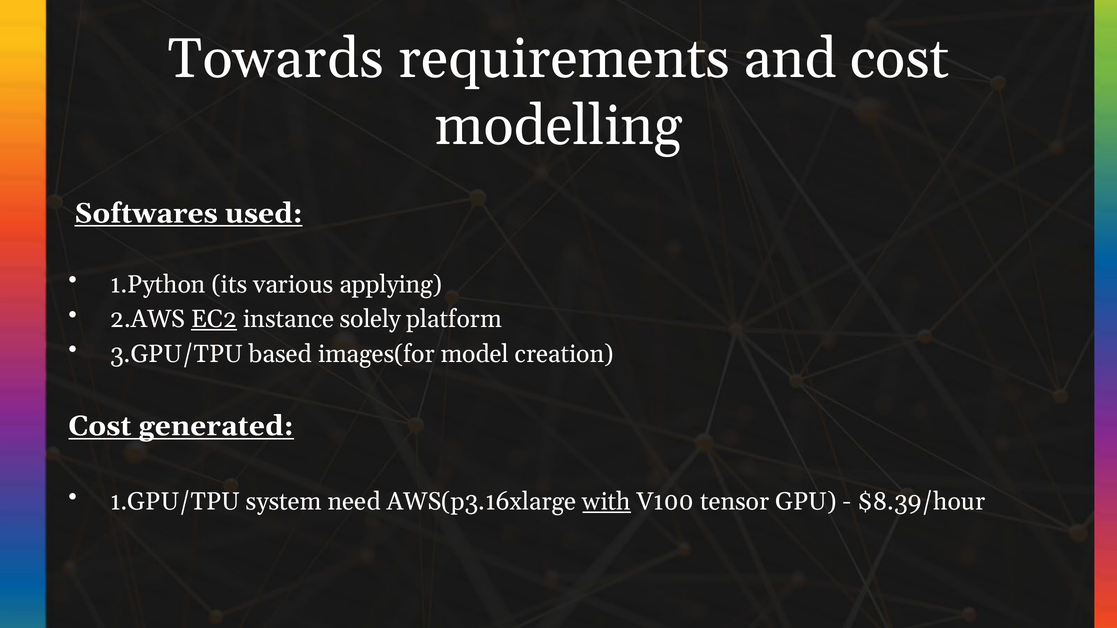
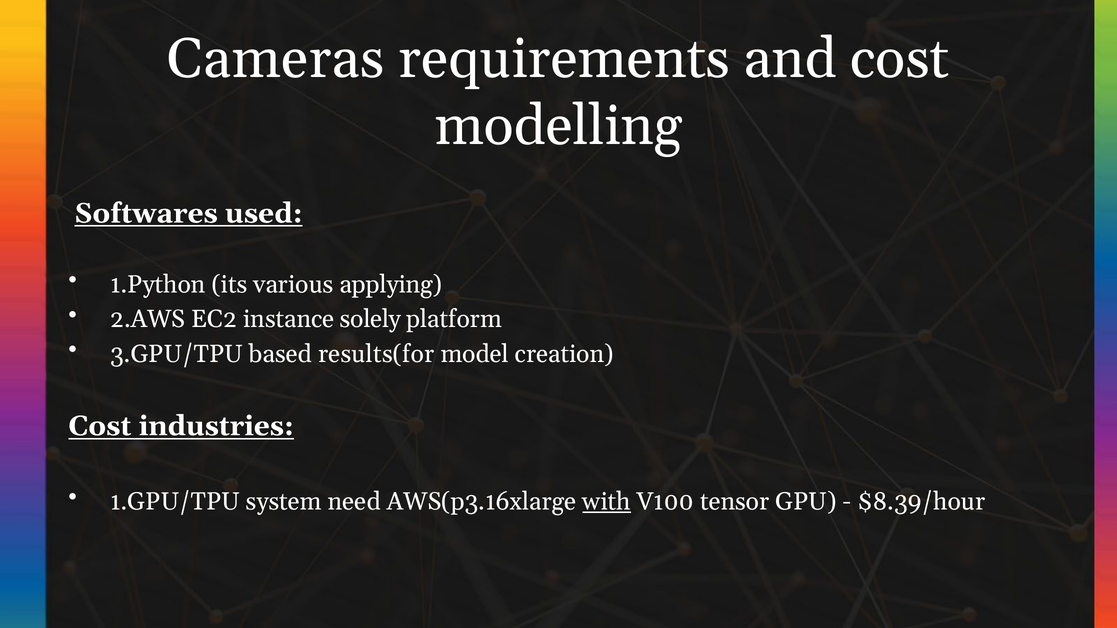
Towards: Towards -> Cameras
EC2 underline: present -> none
images(for: images(for -> results(for
generated: generated -> industries
